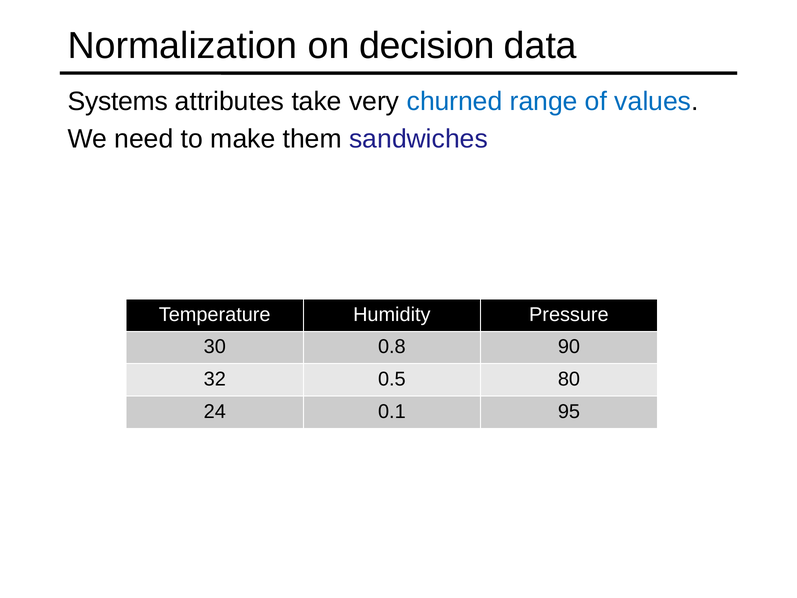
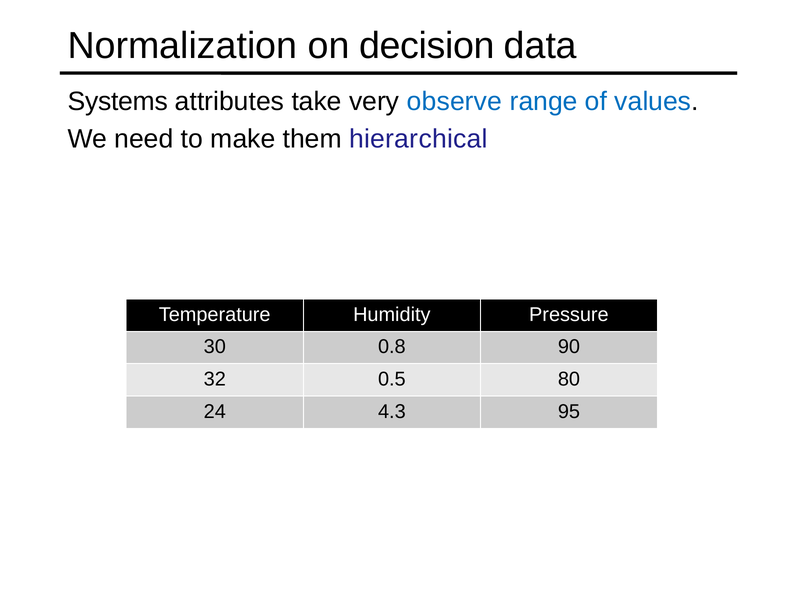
churned: churned -> observe
sandwiches: sandwiches -> hierarchical
0.1: 0.1 -> 4.3
